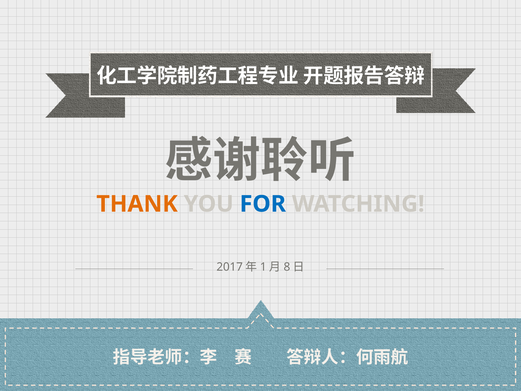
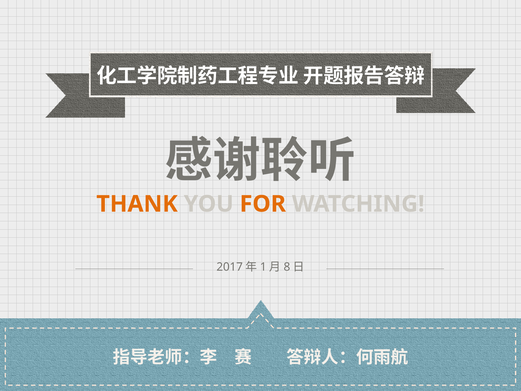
FOR colour: blue -> orange
